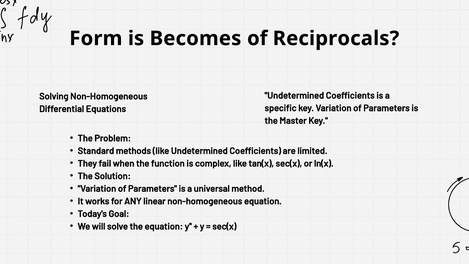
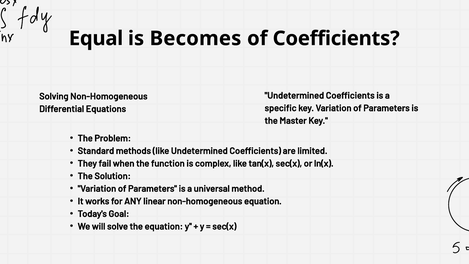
Form: Form -> Equal
of Reciprocals: Reciprocals -> Coefficients
